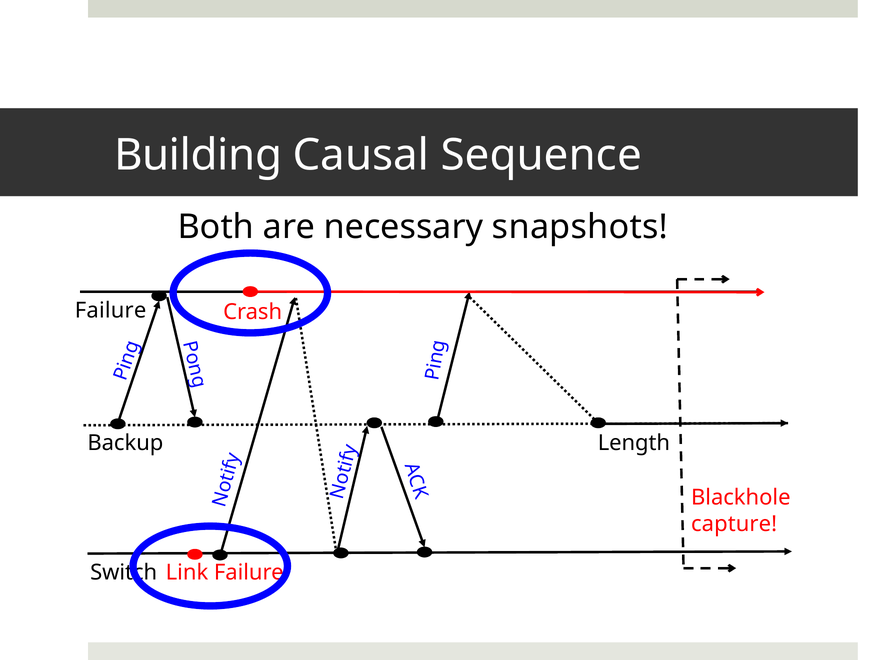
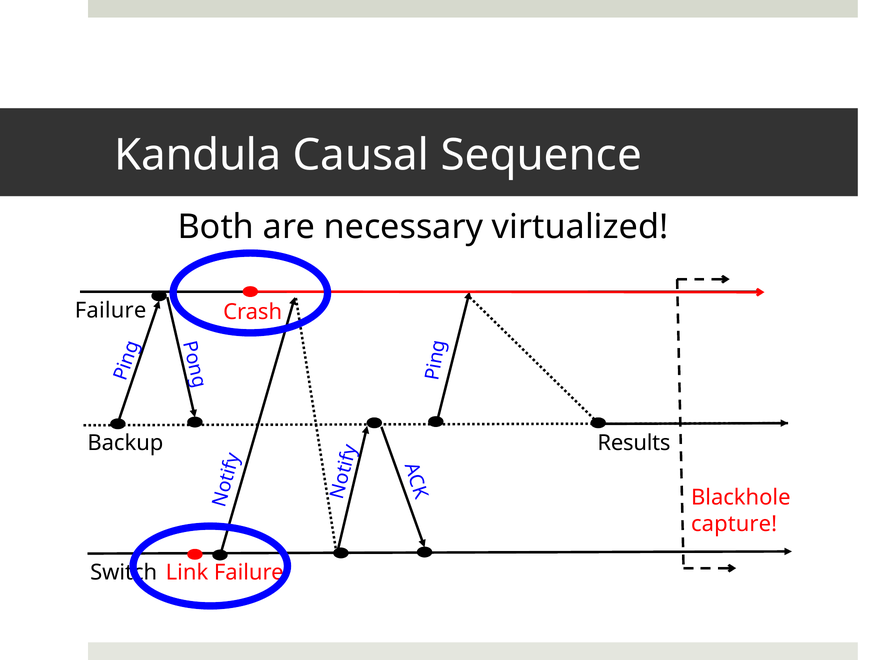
Building: Building -> Kandula
snapshots: snapshots -> virtualized
Length: Length -> Results
